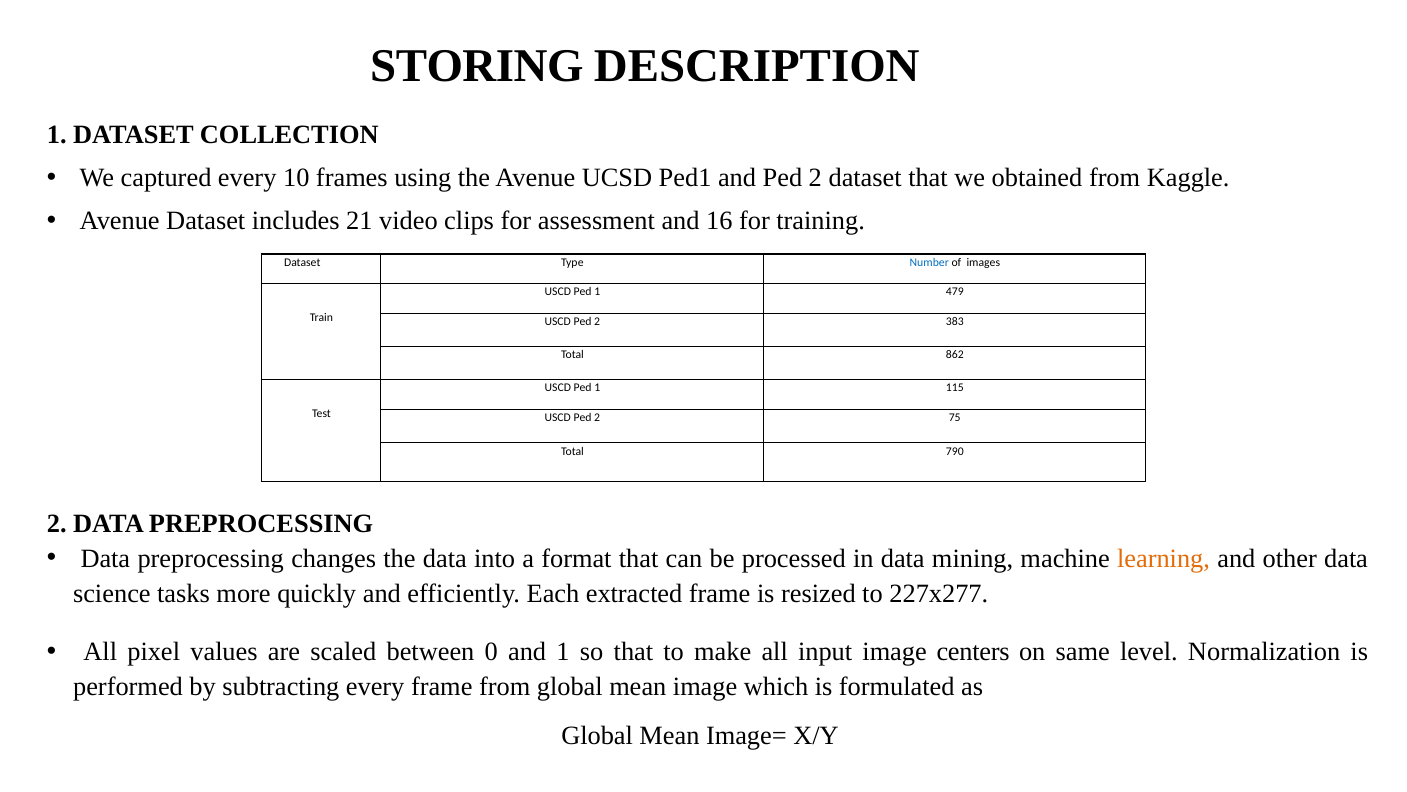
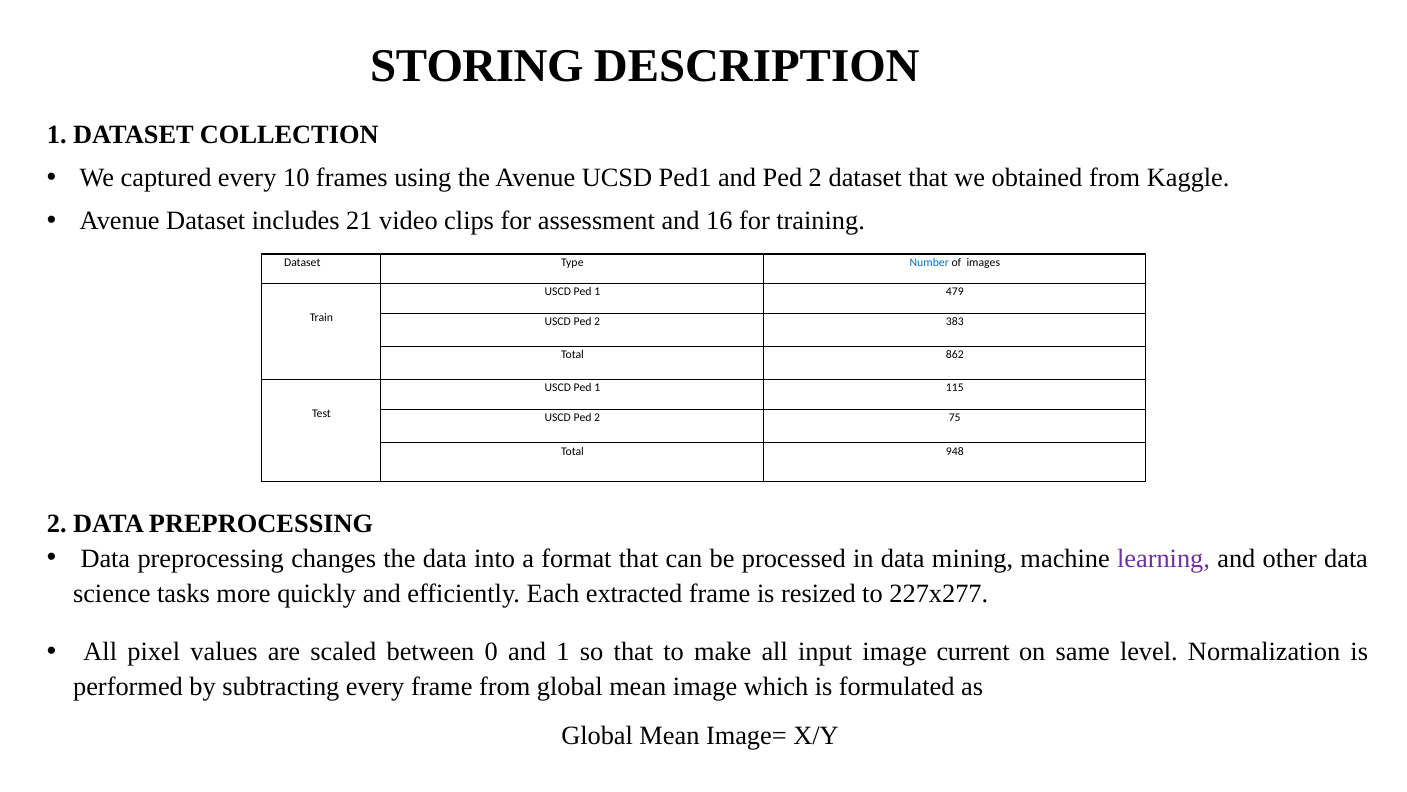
790: 790 -> 948
learning colour: orange -> purple
centers: centers -> current
